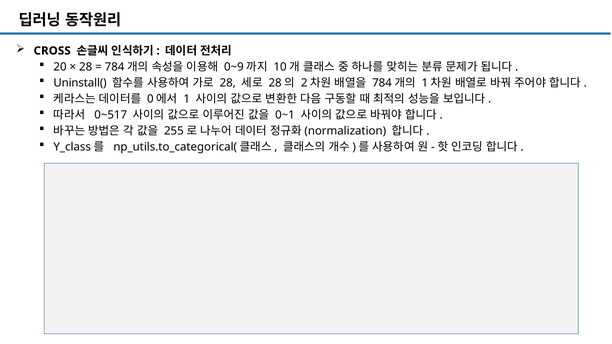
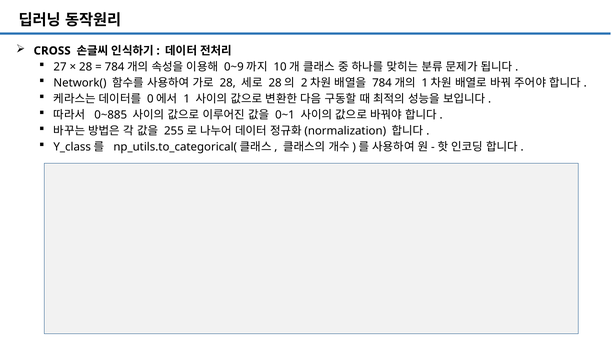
20: 20 -> 27
Uninstall(: Uninstall( -> Network(
0~517: 0~517 -> 0~885
